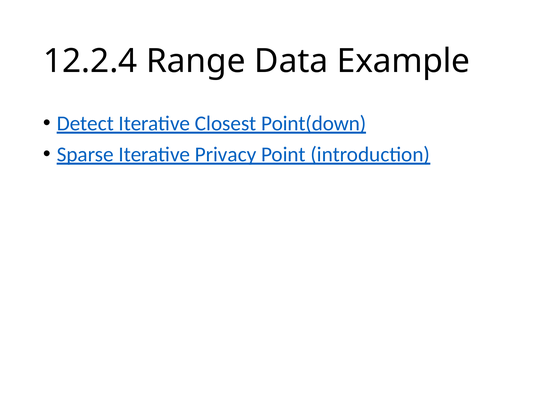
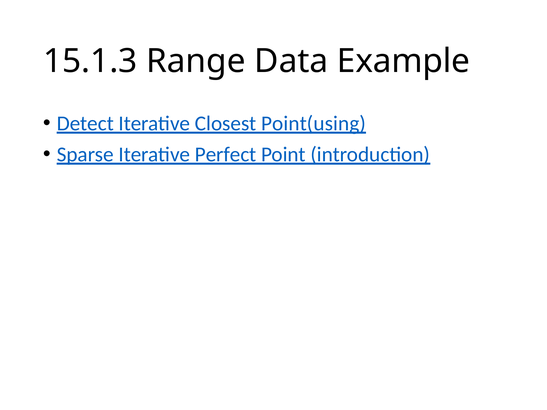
12.2.4: 12.2.4 -> 15.1.3
Point(down: Point(down -> Point(using
Privacy: Privacy -> Perfect
